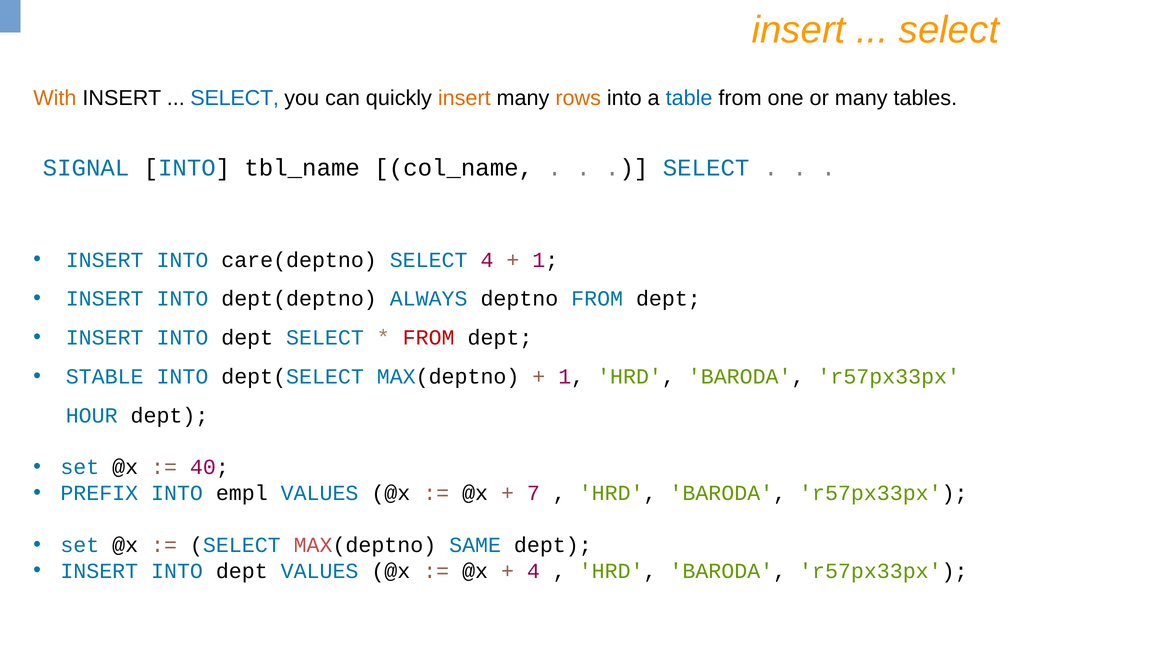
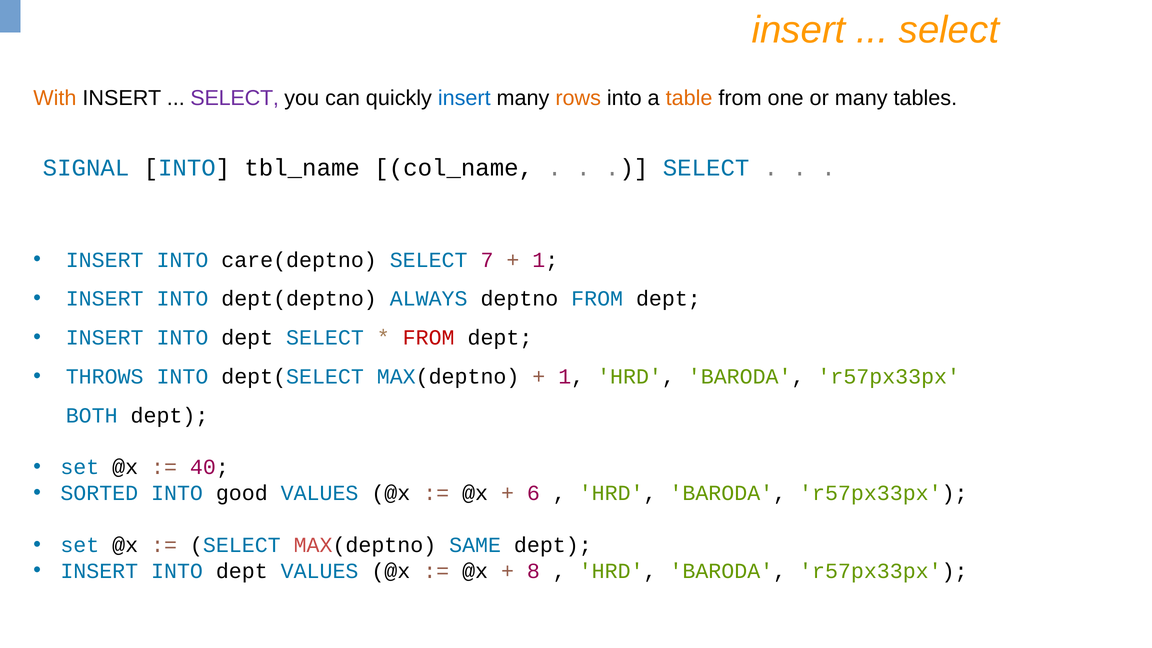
SELECT at (235, 98) colour: blue -> purple
insert at (464, 98) colour: orange -> blue
table colour: blue -> orange
SELECT 4: 4 -> 7
STABLE: STABLE -> THROWS
HOUR: HOUR -> BOTH
PREFIX: PREFIX -> SORTED
empl: empl -> good
7: 7 -> 6
4 at (533, 571): 4 -> 8
